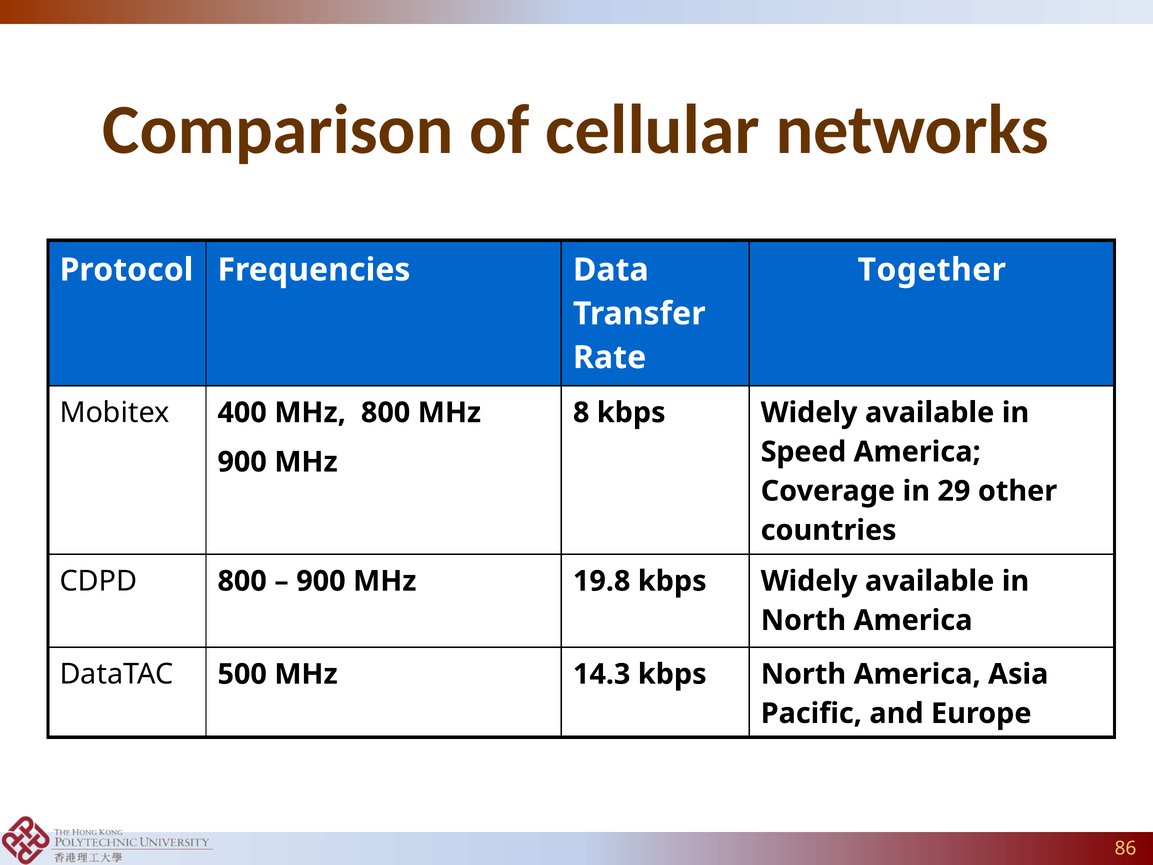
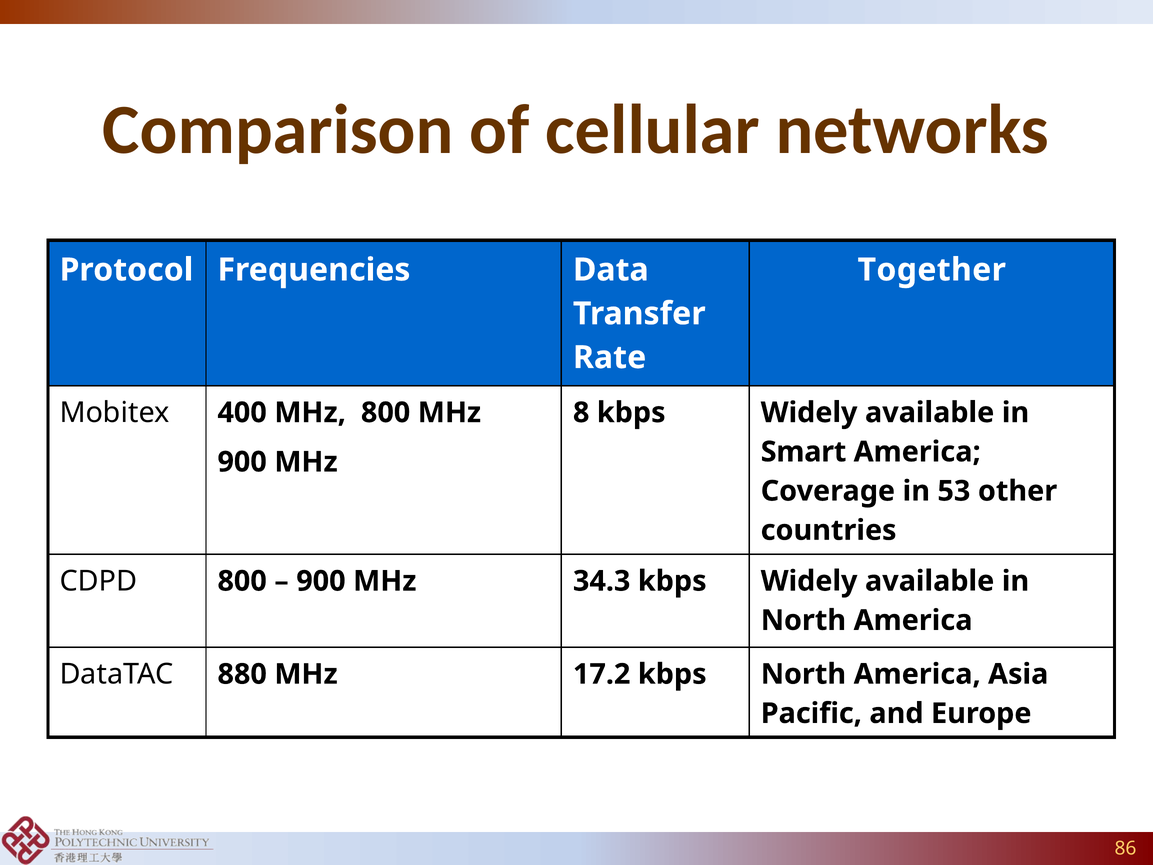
Speed: Speed -> Smart
29: 29 -> 53
19.8: 19.8 -> 34.3
500: 500 -> 880
14.3: 14.3 -> 17.2
